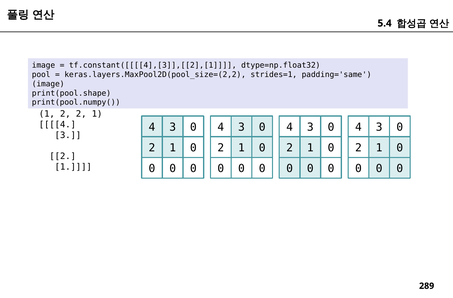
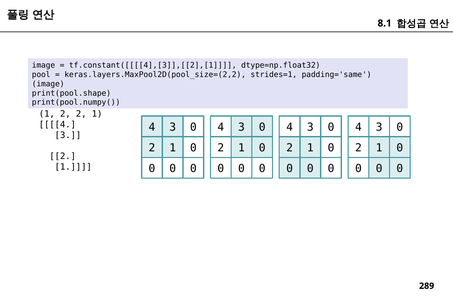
5.4: 5.4 -> 8.1
